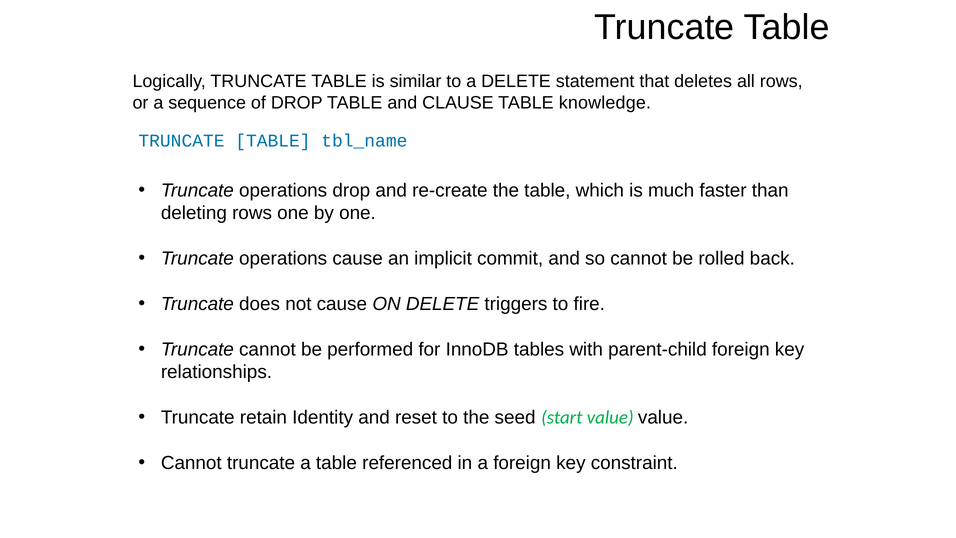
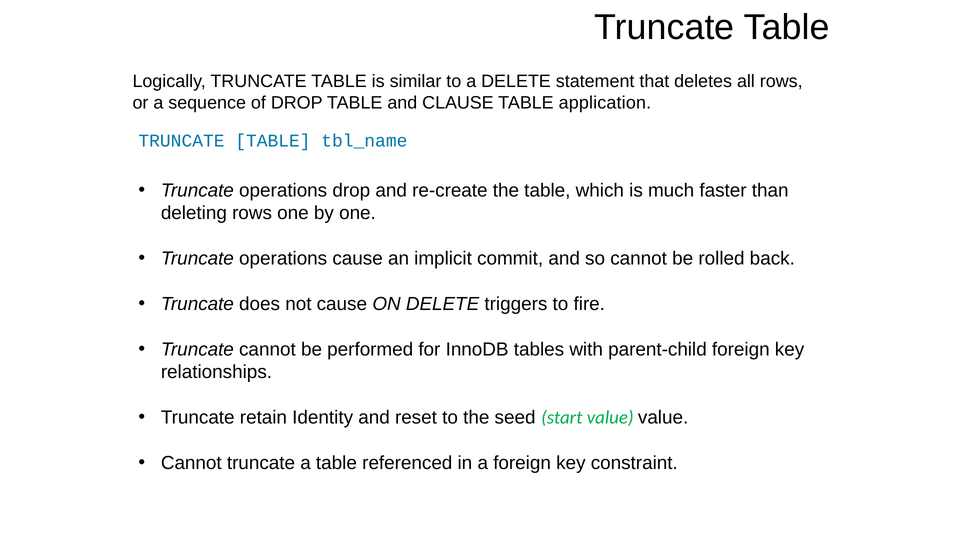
knowledge: knowledge -> application
